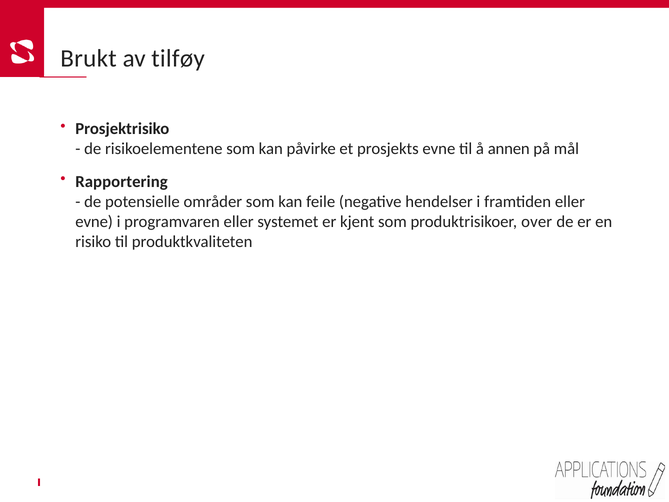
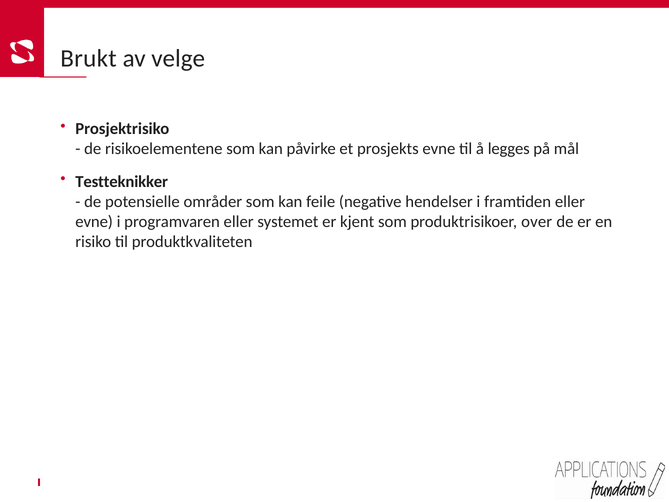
tilføy: tilføy -> velge
annen: annen -> legges
Rapportering: Rapportering -> Testteknikker
